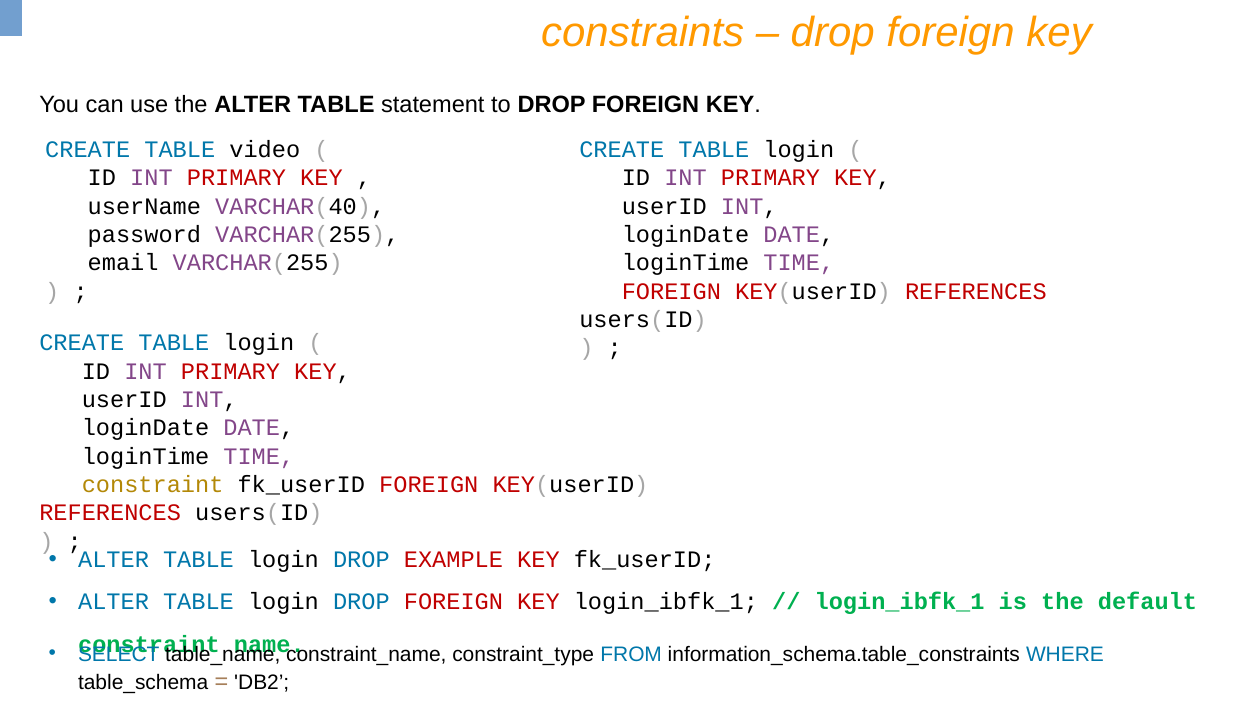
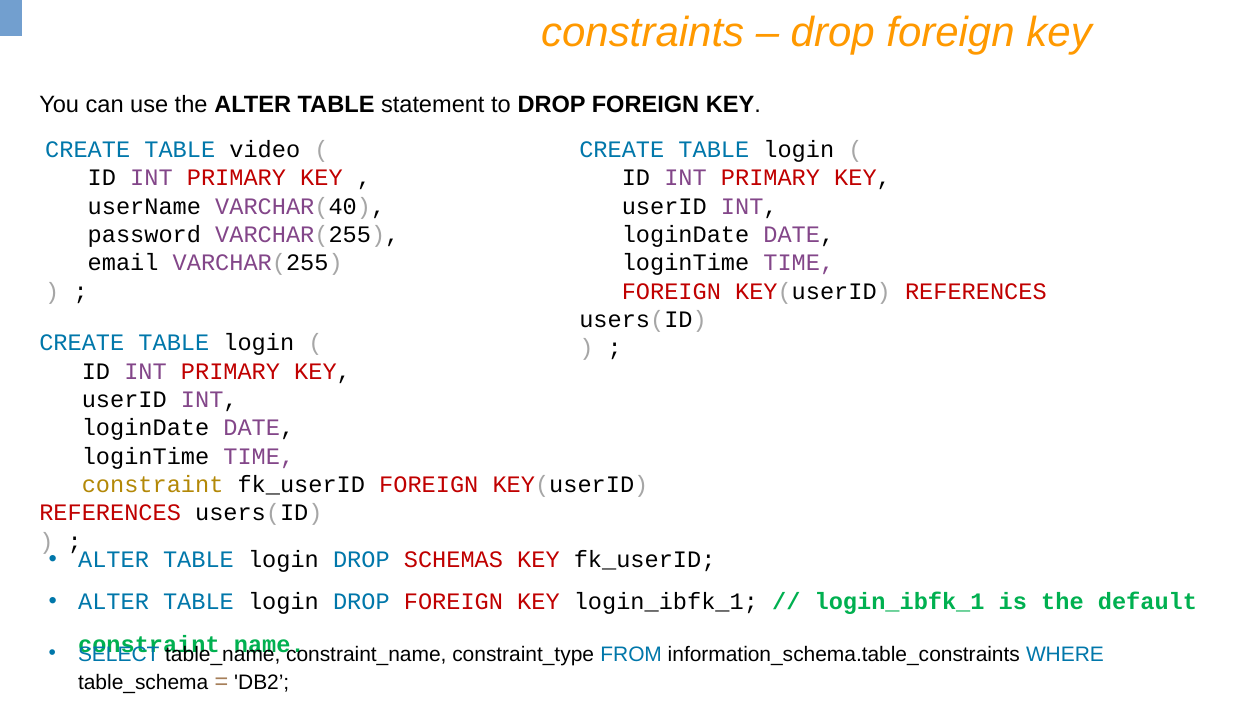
EXAMPLE: EXAMPLE -> SCHEMAS
